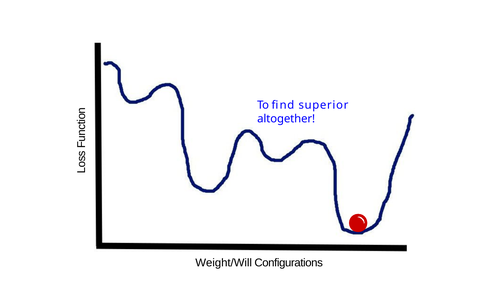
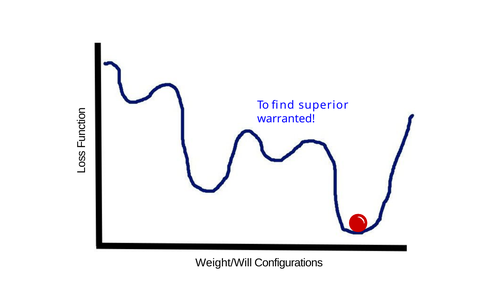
altogether: altogether -> warranted
